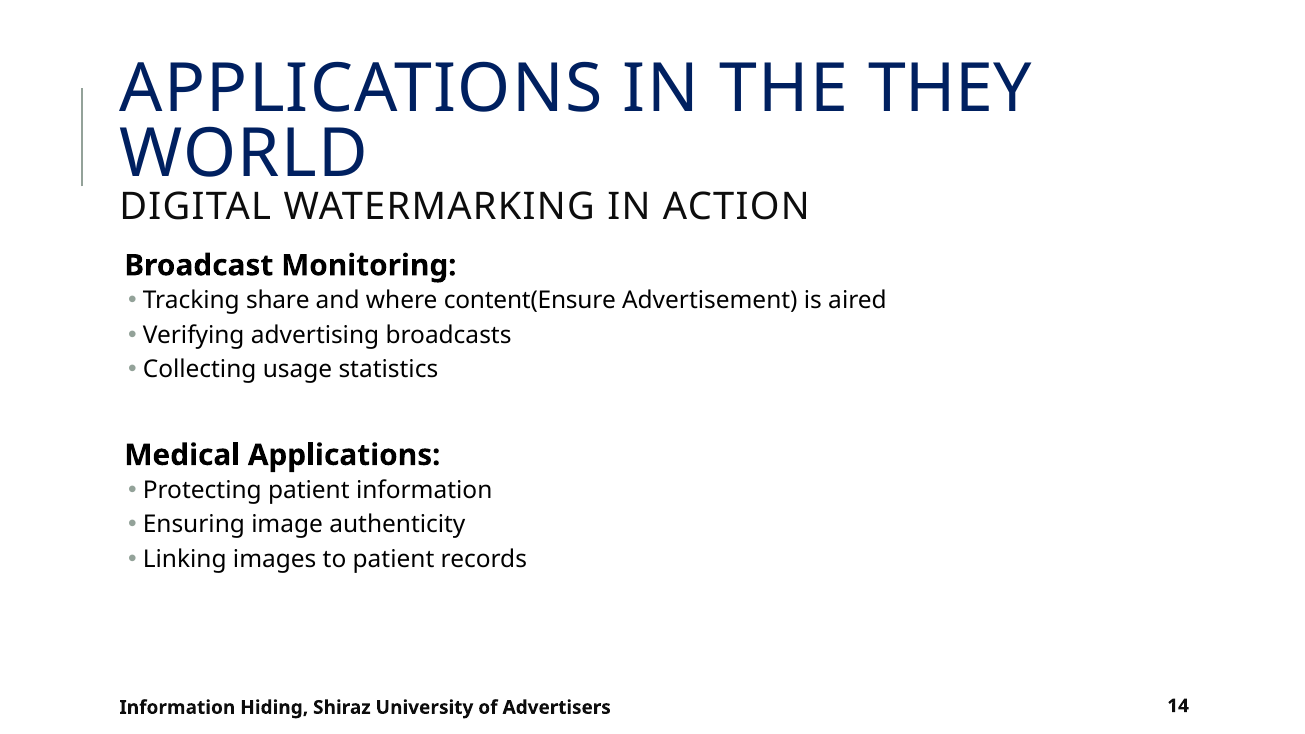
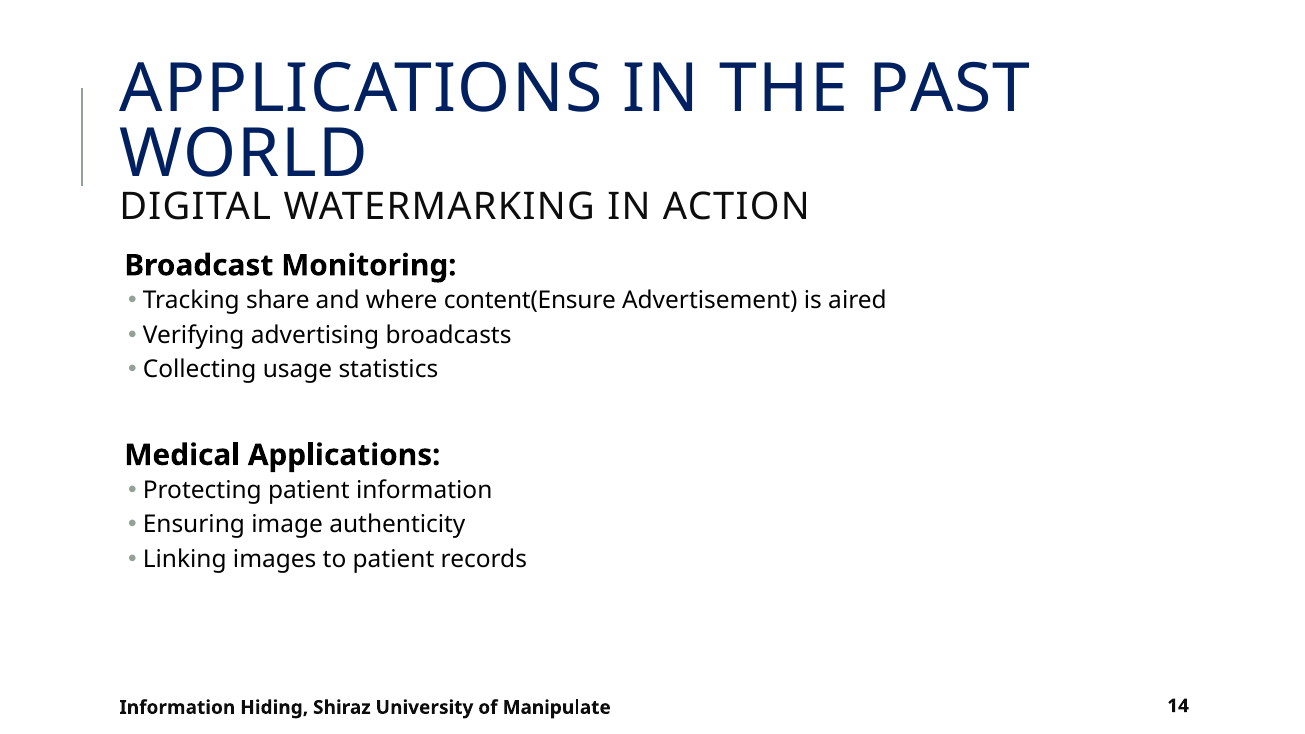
THEY: THEY -> PAST
Advertisers: Advertisers -> Manipulate
